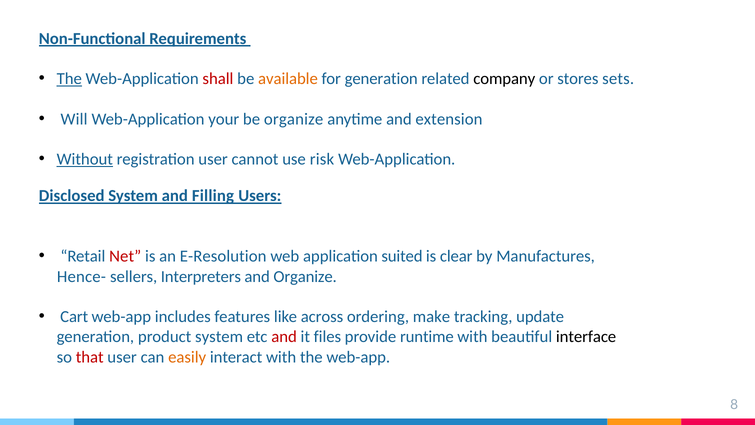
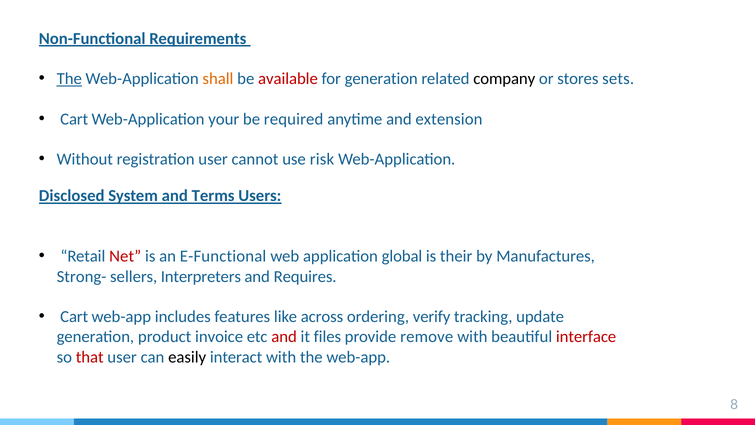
shall colour: red -> orange
available colour: orange -> red
Will at (74, 119): Will -> Cart
be organize: organize -> required
Without underline: present -> none
Filling: Filling -> Terms
E-Resolution: E-Resolution -> E-Functional
suited: suited -> global
clear: clear -> their
Hence-: Hence- -> Strong-
and Organize: Organize -> Requires
make: make -> verify
product system: system -> invoice
runtime: runtime -> remove
interface colour: black -> red
easily colour: orange -> black
